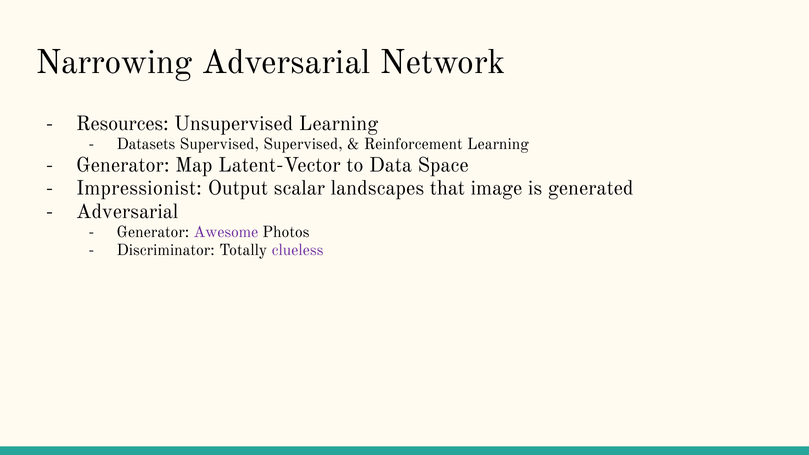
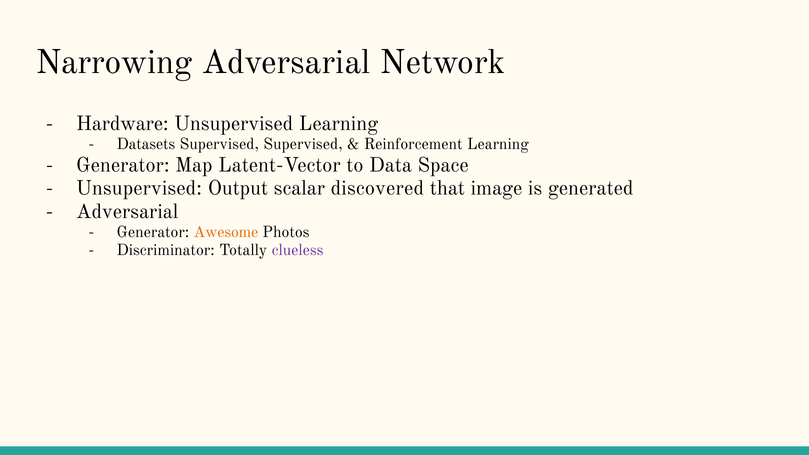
Resources: Resources -> Hardware
Impressionist at (139, 188): Impressionist -> Unsupervised
landscapes: landscapes -> discovered
Awesome colour: purple -> orange
